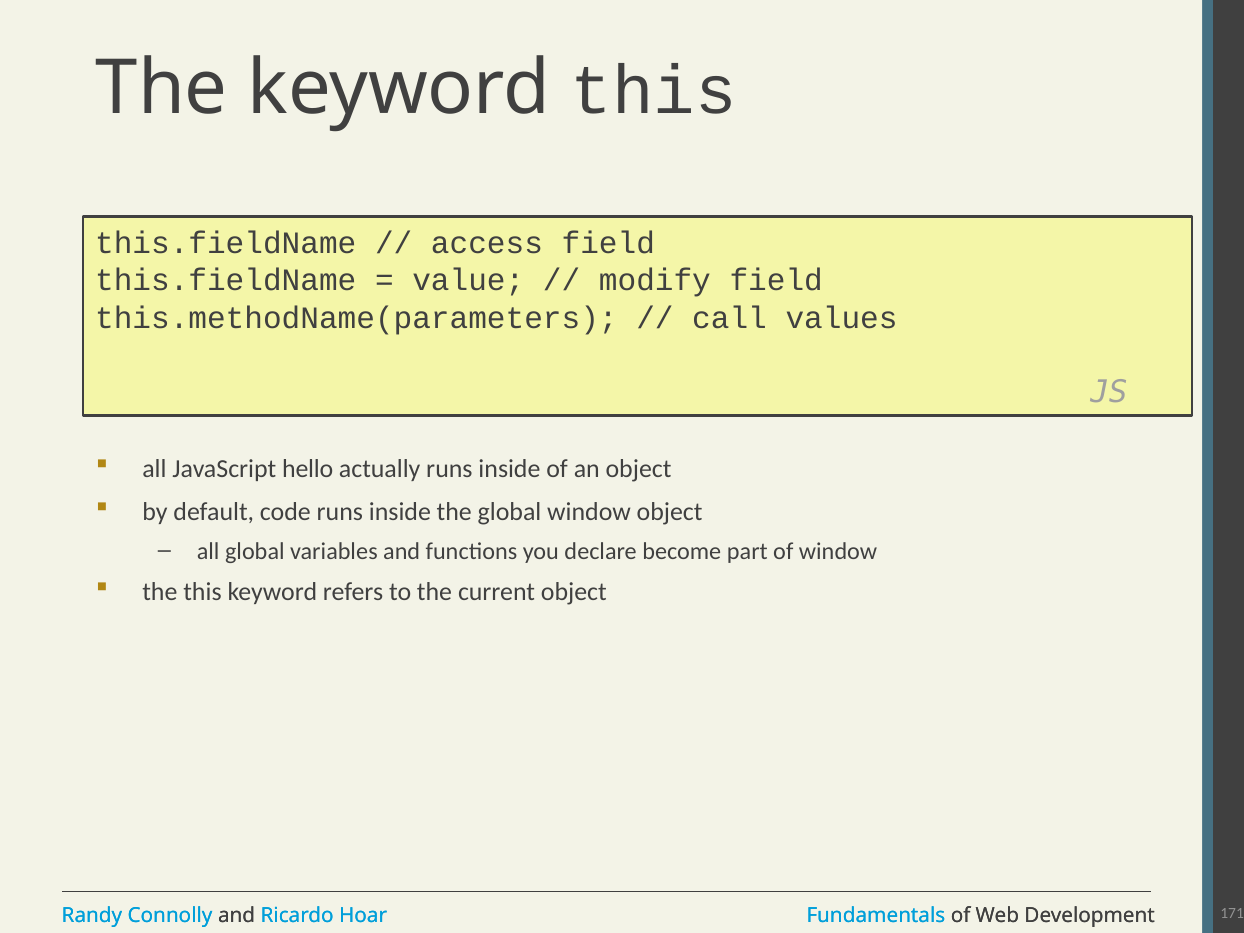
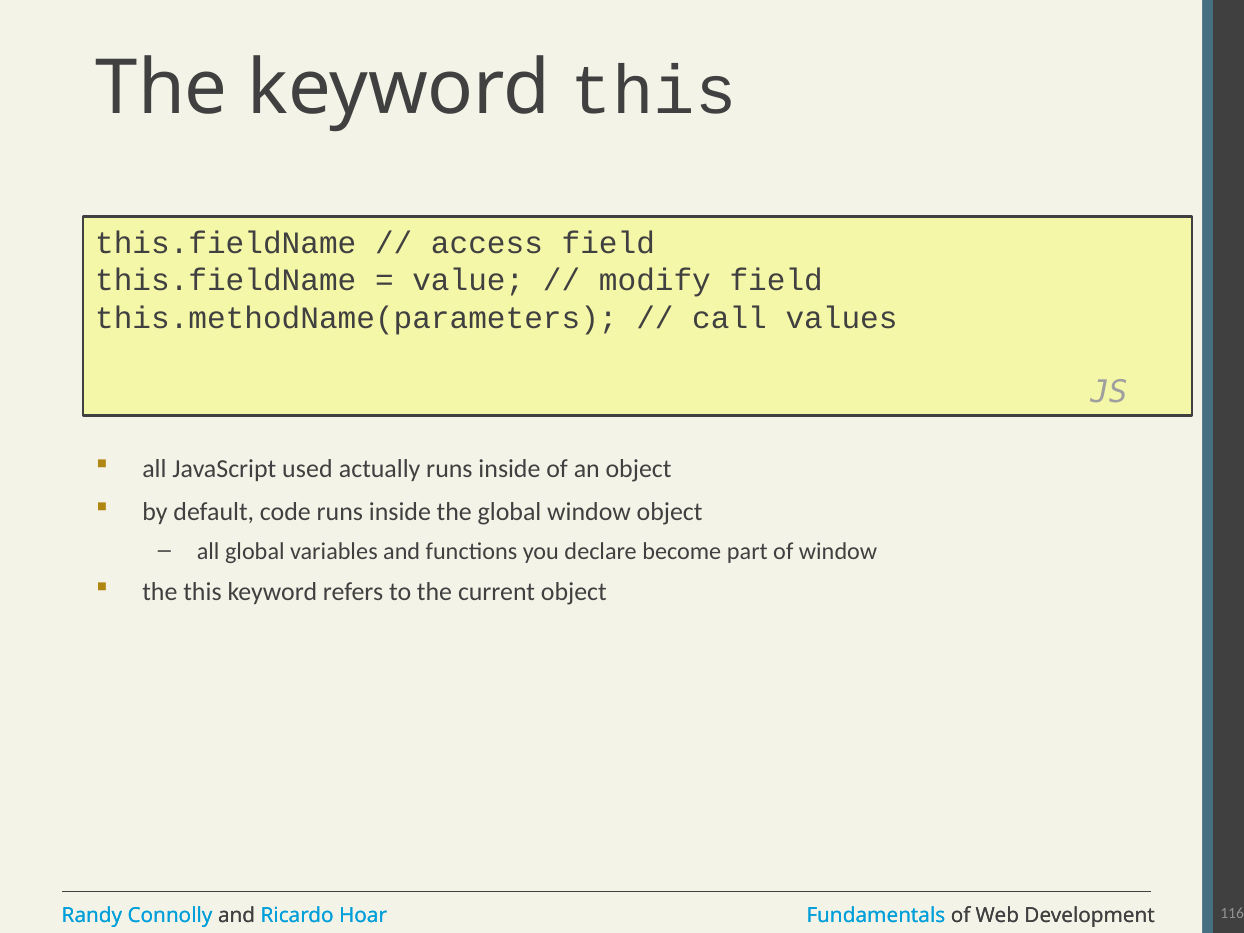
hello: hello -> used
171: 171 -> 116
